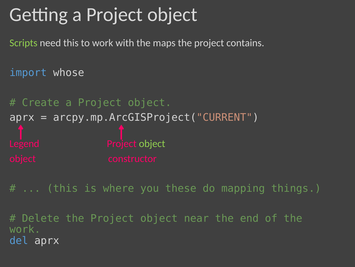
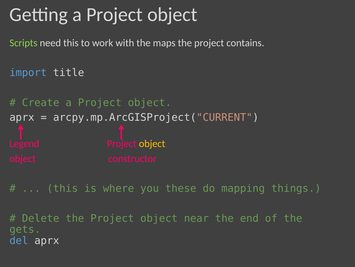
whose: whose -> title
object at (152, 143) colour: light green -> yellow
work at (25, 229): work -> gets
